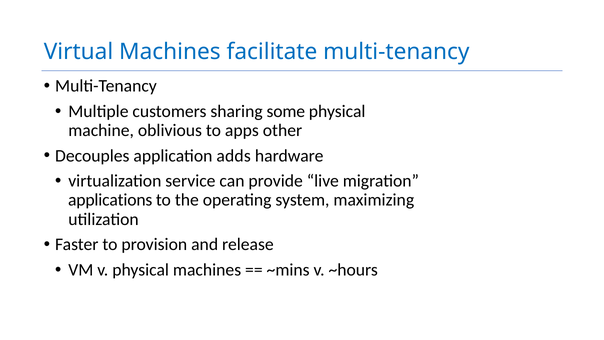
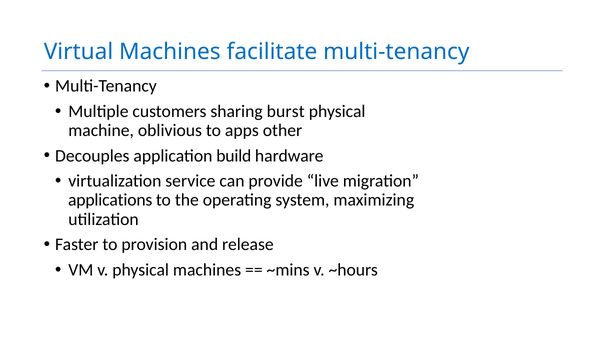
some: some -> burst
adds: adds -> build
